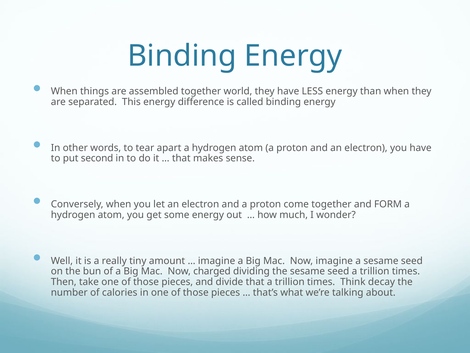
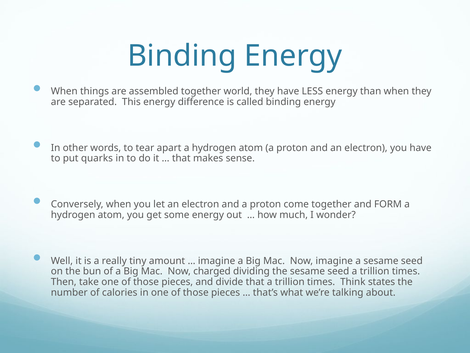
second: second -> quarks
decay: decay -> states
